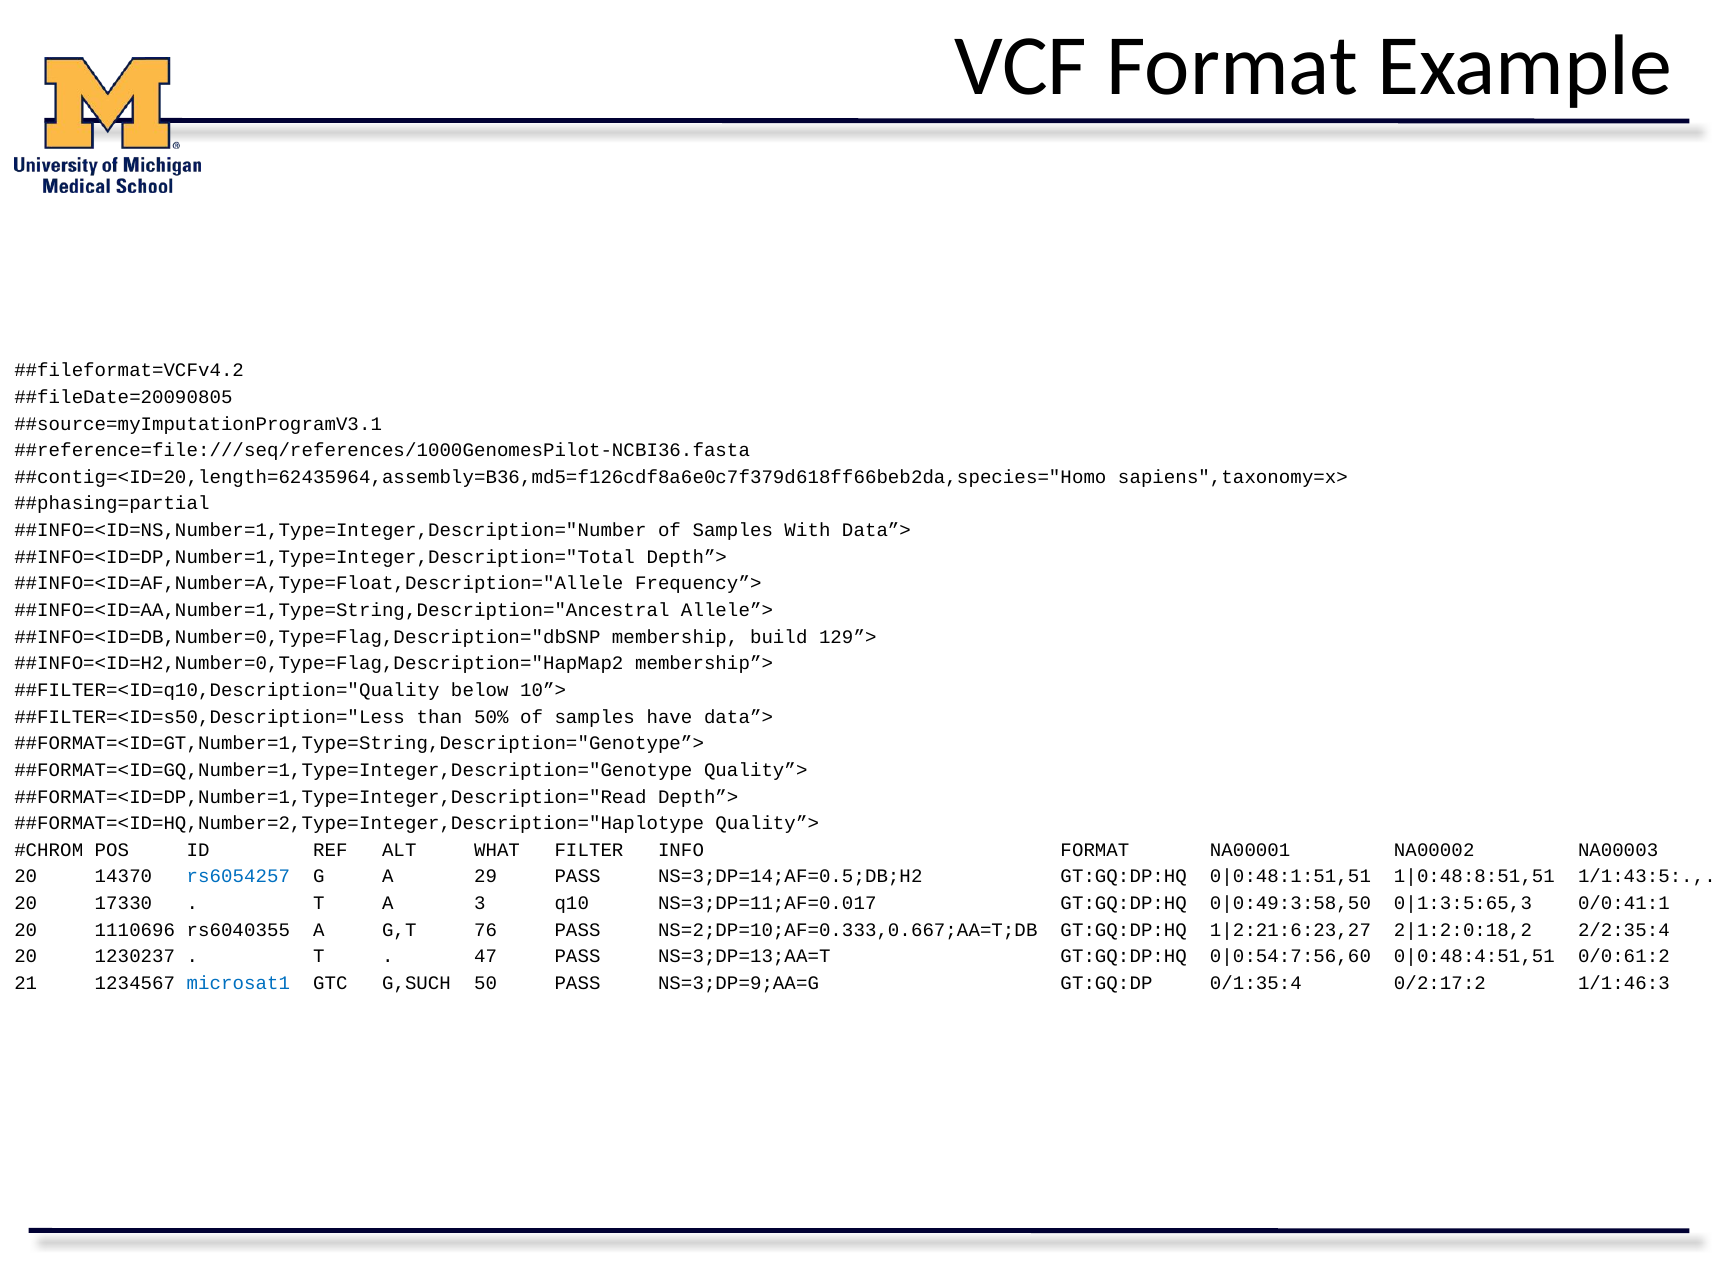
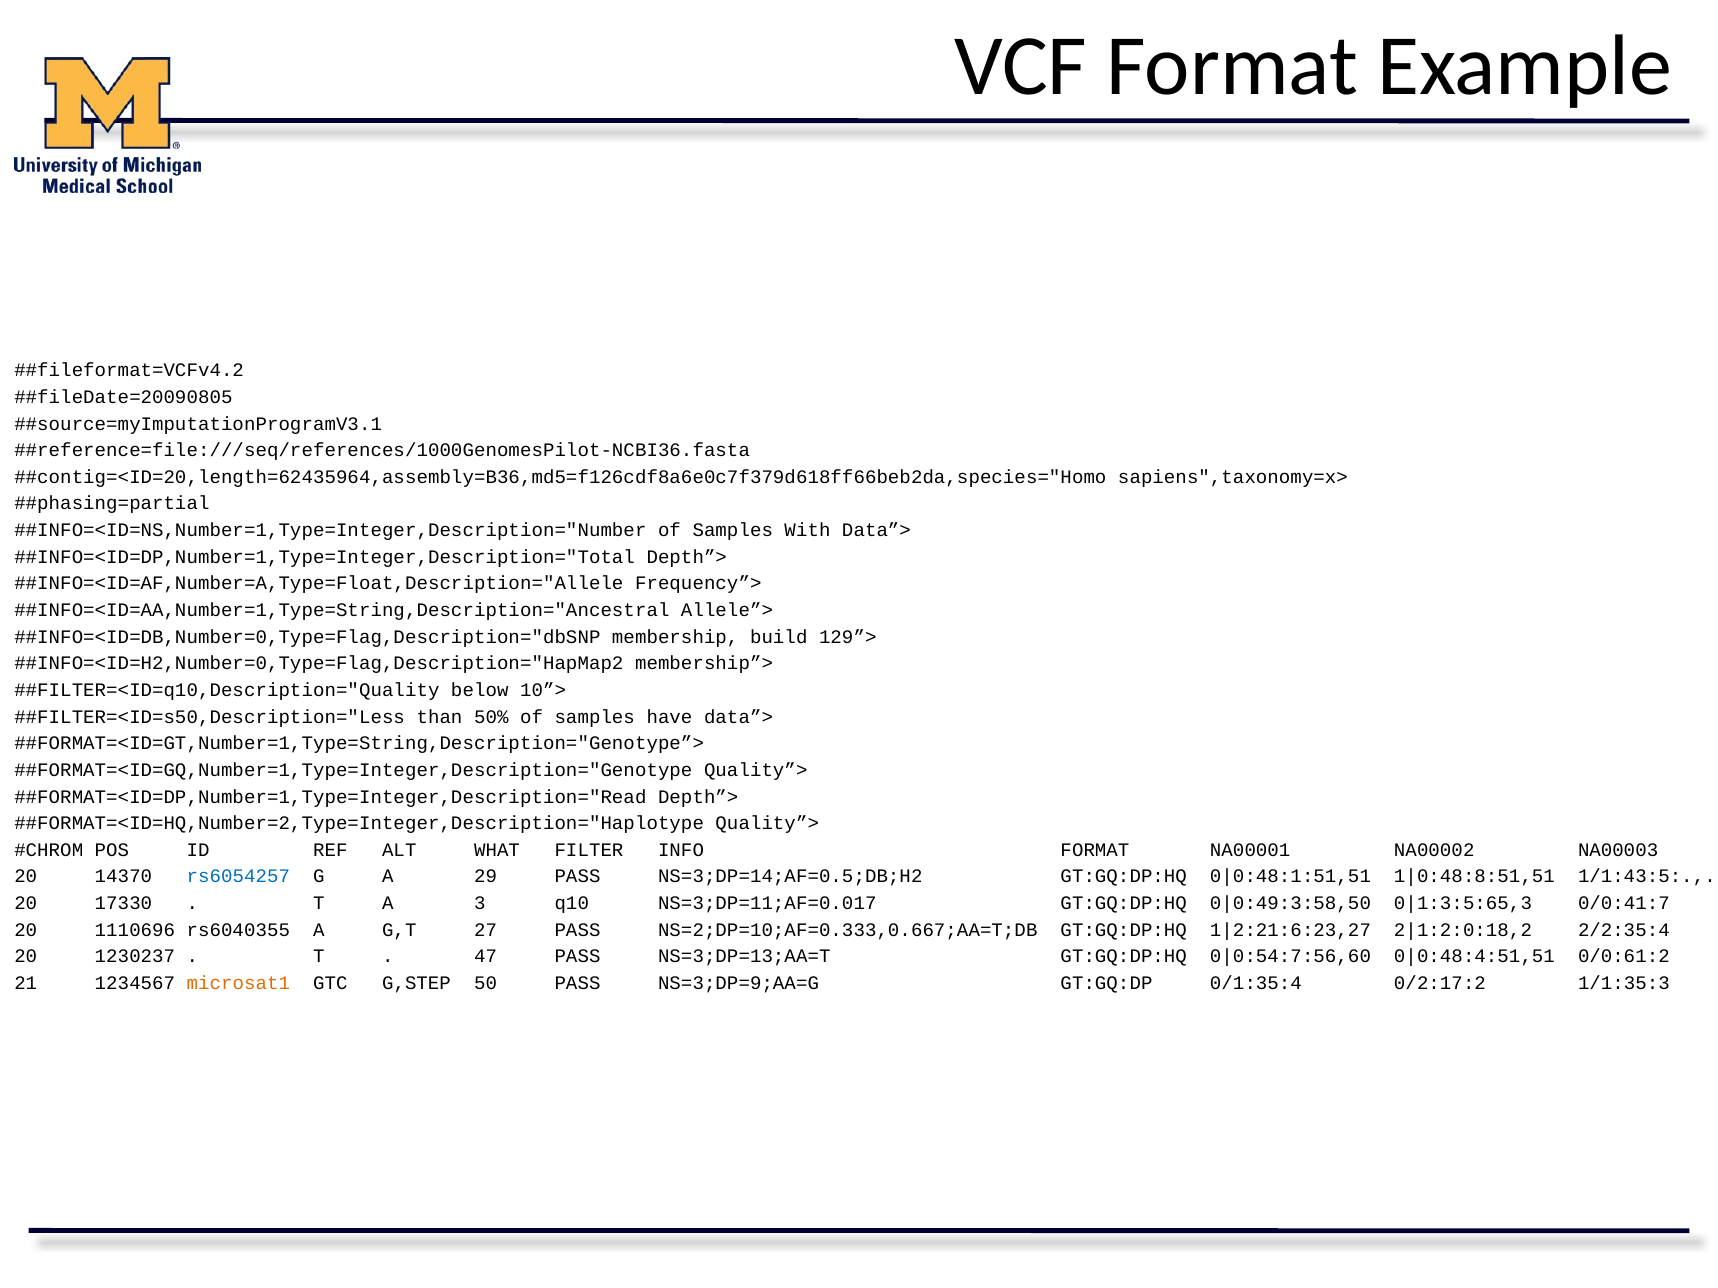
0/0:41:1: 0/0:41:1 -> 0/0:41:7
76: 76 -> 27
microsat1 colour: blue -> orange
G,SUCH: G,SUCH -> G,STEP
1/1:46:3: 1/1:46:3 -> 1/1:35:3
